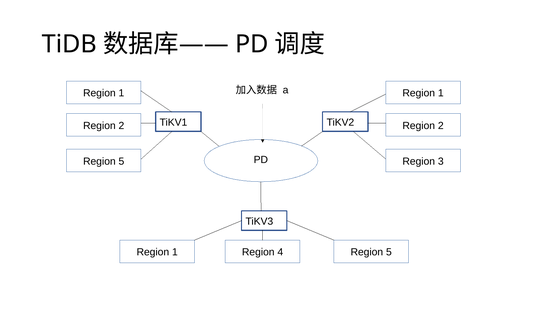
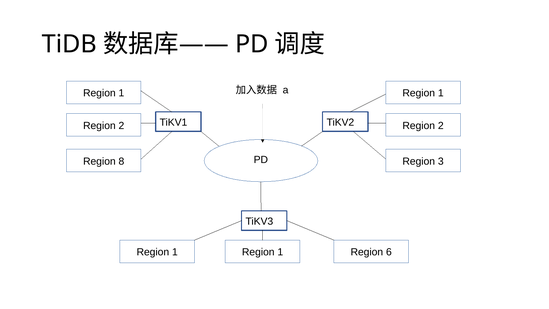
5 at (121, 161): 5 -> 8
4 at (280, 252): 4 -> 1
5 at (389, 252): 5 -> 6
